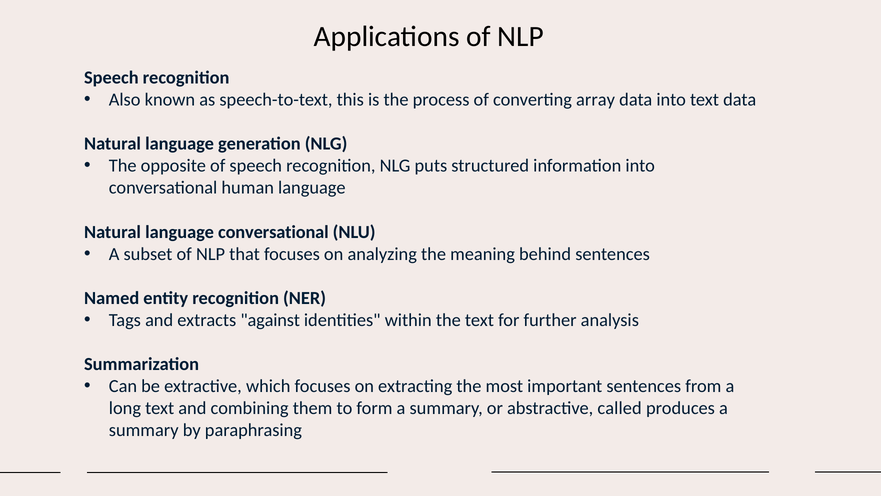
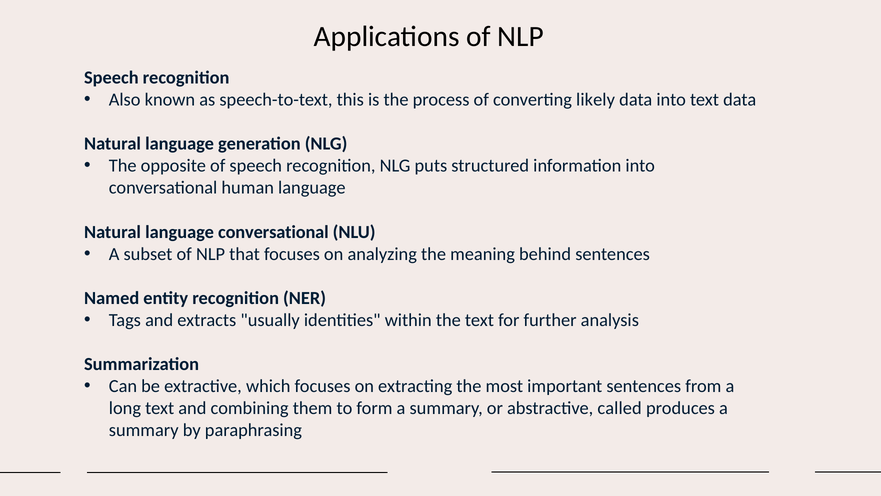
array: array -> likely
against: against -> usually
